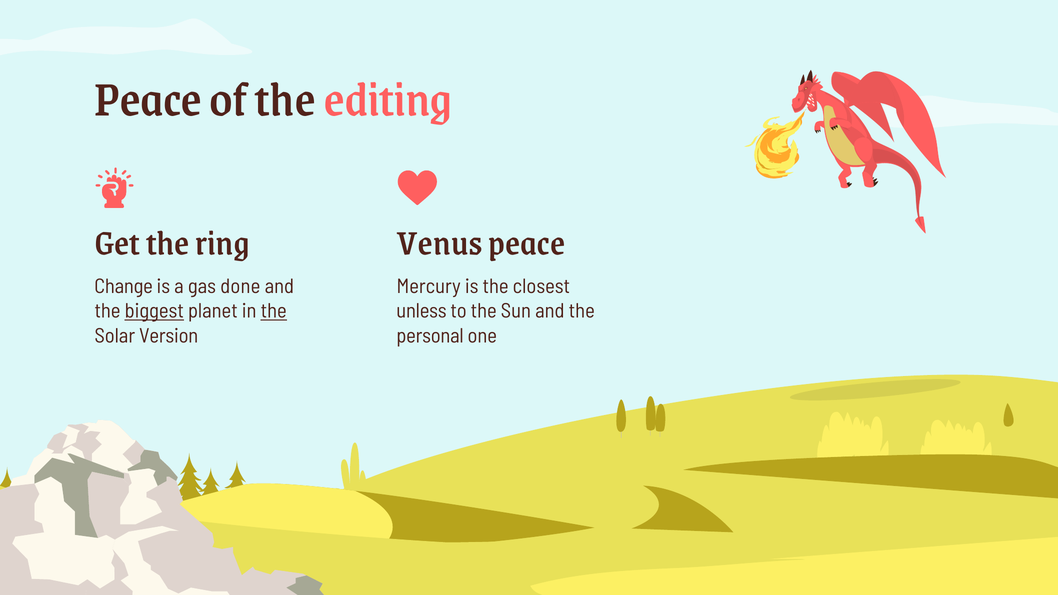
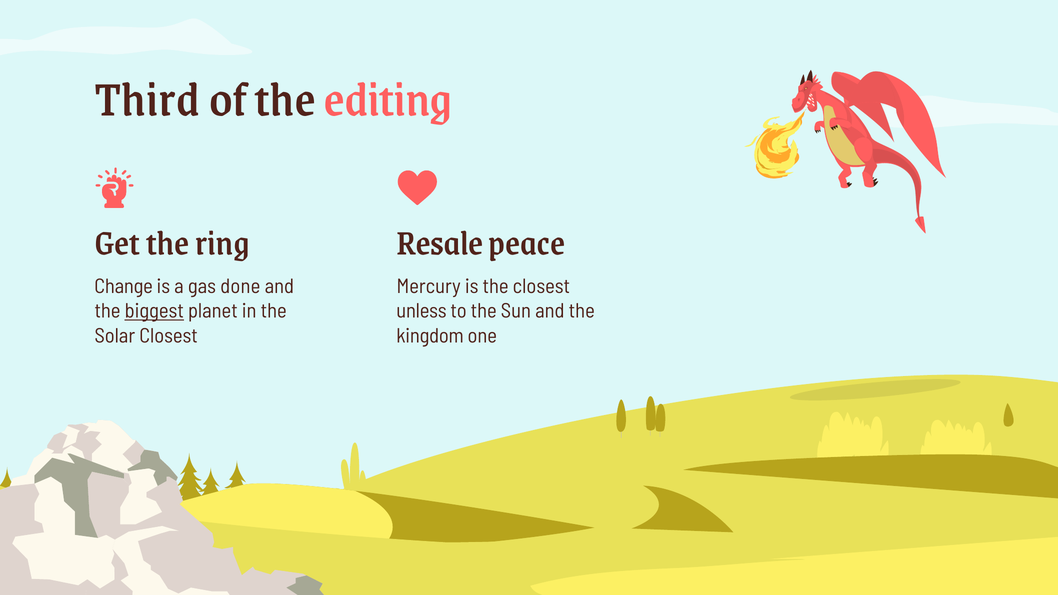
Peace at (148, 99): Peace -> Third
Venus: Venus -> Resale
the at (274, 311) underline: present -> none
Solar Version: Version -> Closest
personal: personal -> kingdom
